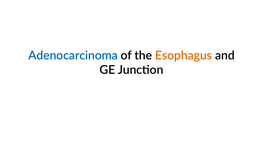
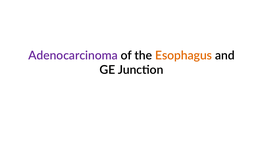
Adenocarcinoma colour: blue -> purple
